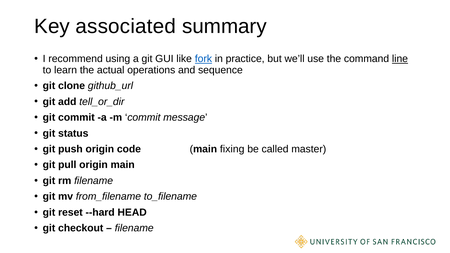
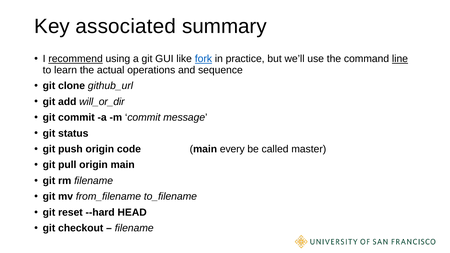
recommend underline: none -> present
tell_or_dir: tell_or_dir -> will_or_dir
fixing: fixing -> every
